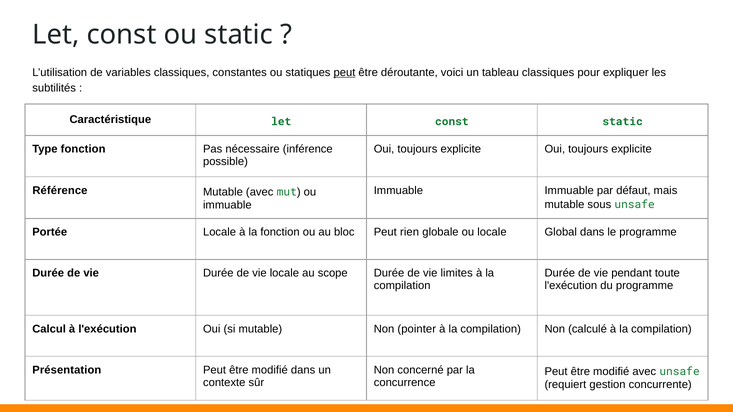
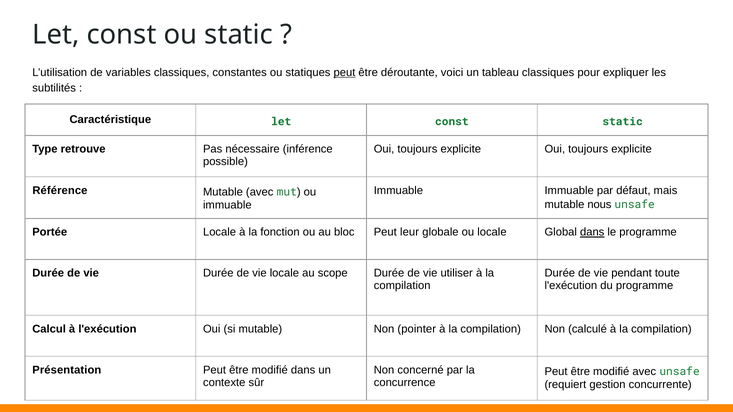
Type fonction: fonction -> retrouve
sous: sous -> nous
rien: rien -> leur
dans at (592, 232) underline: none -> present
limites: limites -> utiliser
